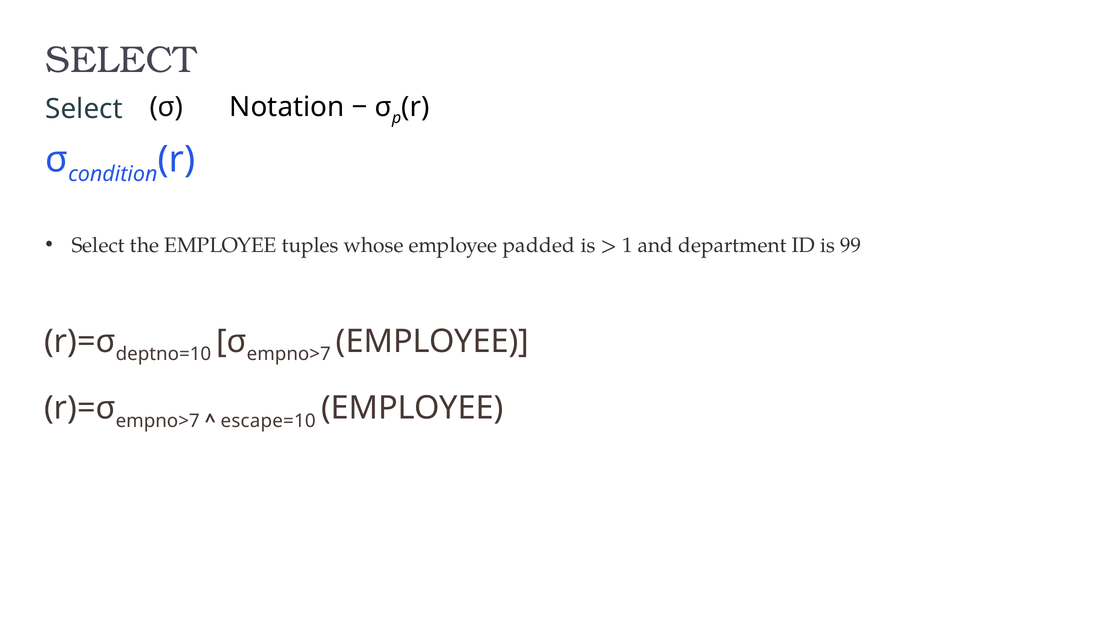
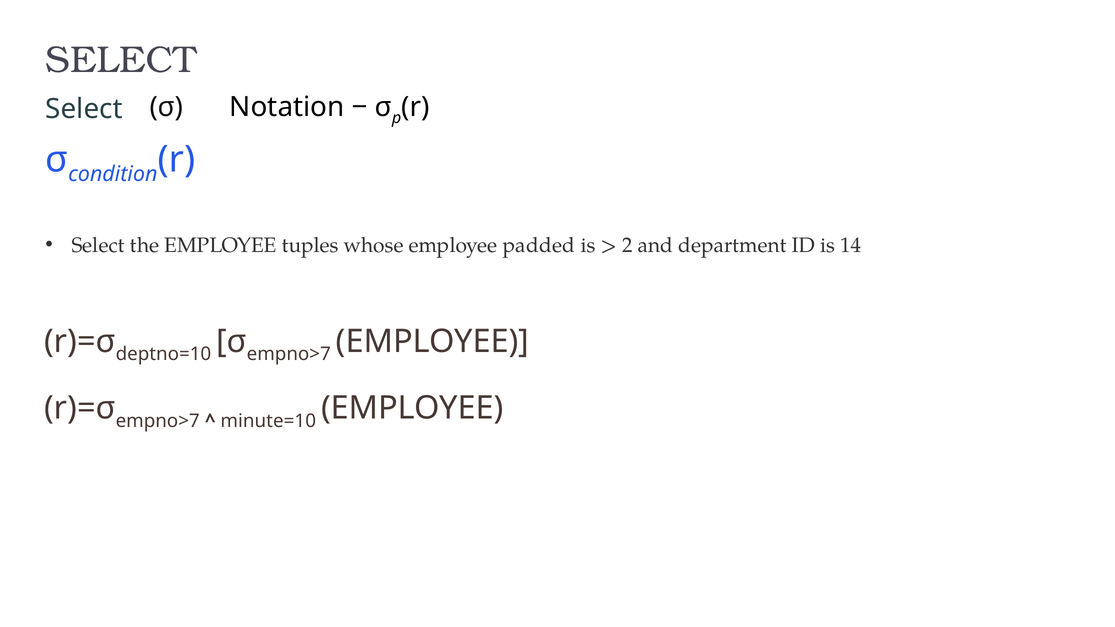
1: 1 -> 2
99: 99 -> 14
escape=10: escape=10 -> minute=10
